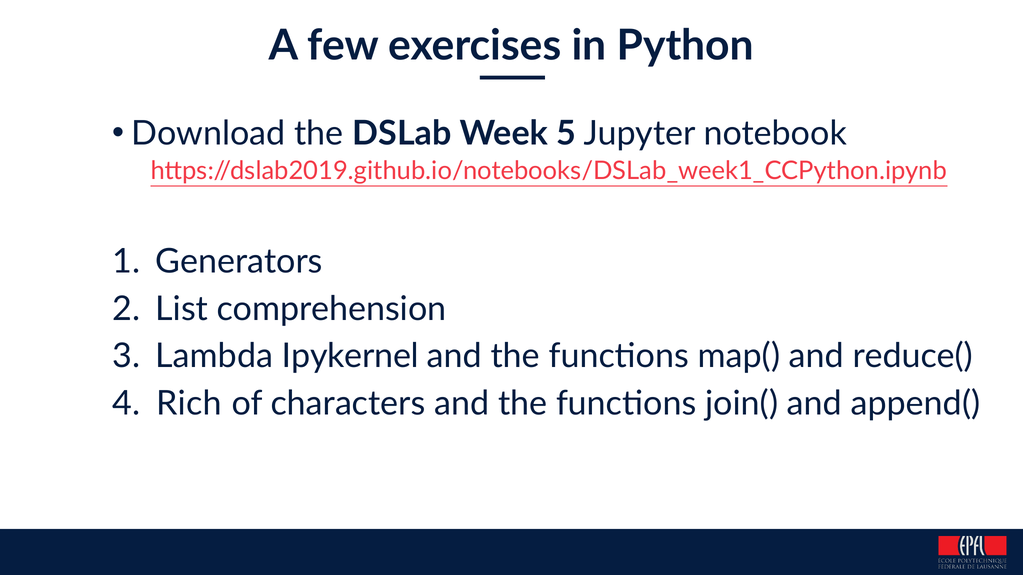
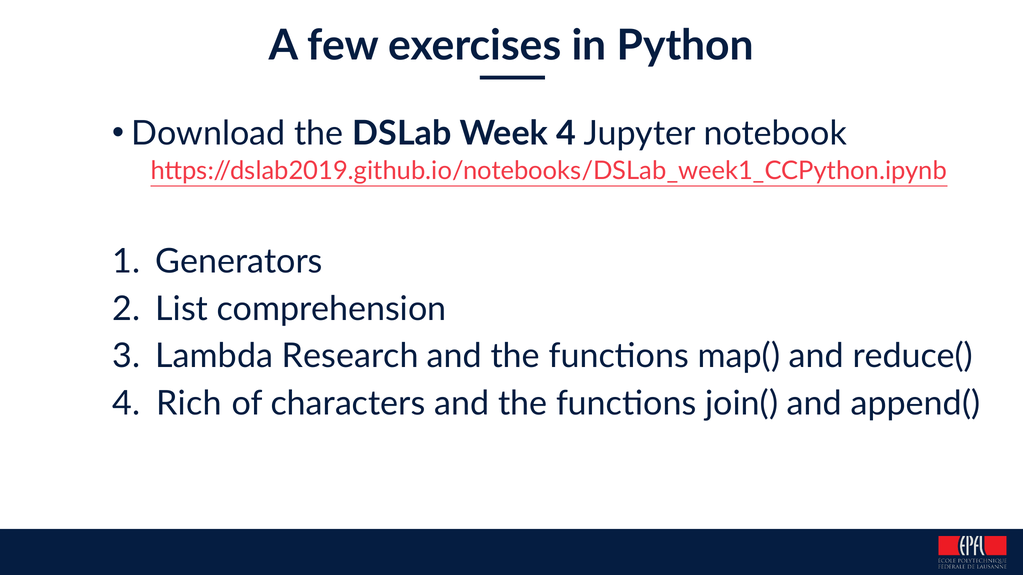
Week 5: 5 -> 4
Ipykernel: Ipykernel -> Research
